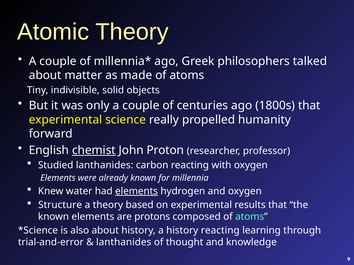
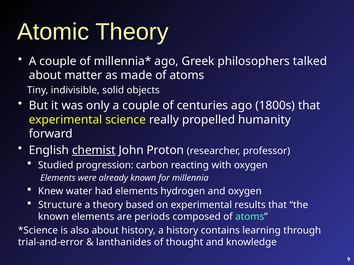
Studied lanthanides: lanthanides -> progression
elements at (137, 191) underline: present -> none
protons: protons -> periods
history reacting: reacting -> contains
